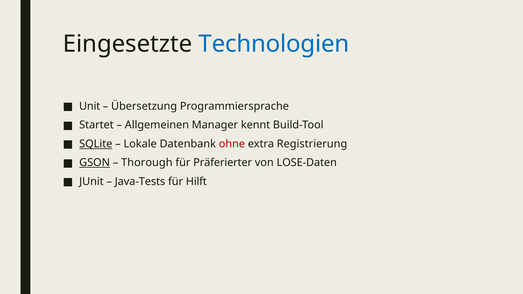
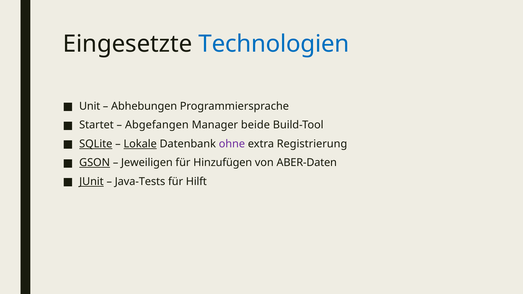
Übersetzung: Übersetzung -> Abhebungen
Allgemeinen: Allgemeinen -> Abgefangen
kennt: kennt -> beide
Lokale underline: none -> present
ohne colour: red -> purple
Thorough: Thorough -> Jeweiligen
Präferierter: Präferierter -> Hinzufügen
LOSE-Daten: LOSE-Daten -> ABER-Daten
JUnit underline: none -> present
